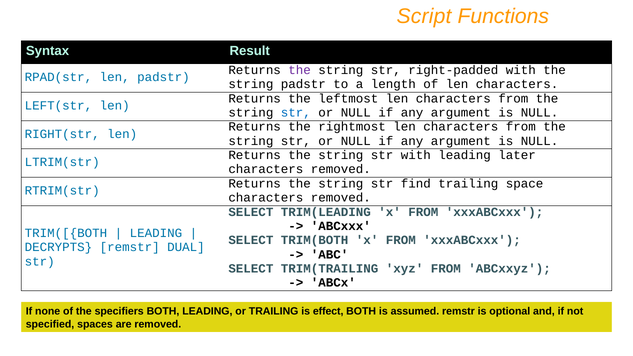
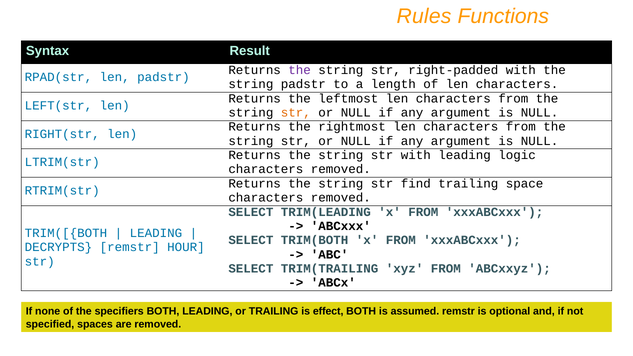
Script: Script -> Rules
str at (296, 113) colour: blue -> orange
later: later -> logic
DUAL: DUAL -> HOUR
